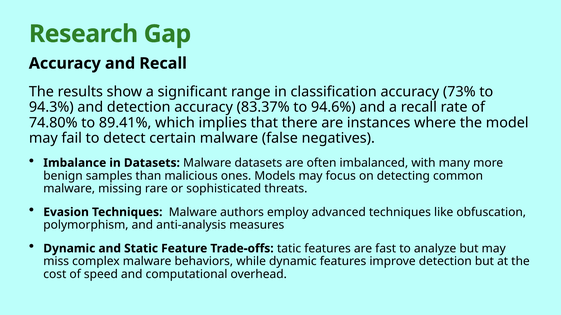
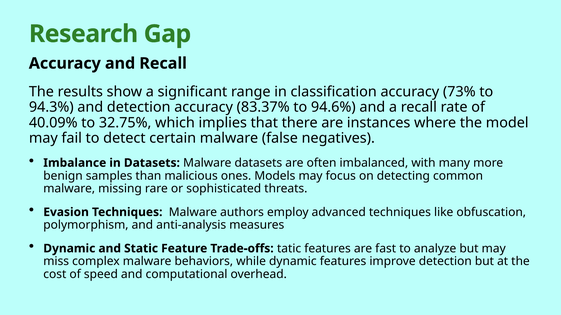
74.80%: 74.80% -> 40.09%
89.41%: 89.41% -> 32.75%
